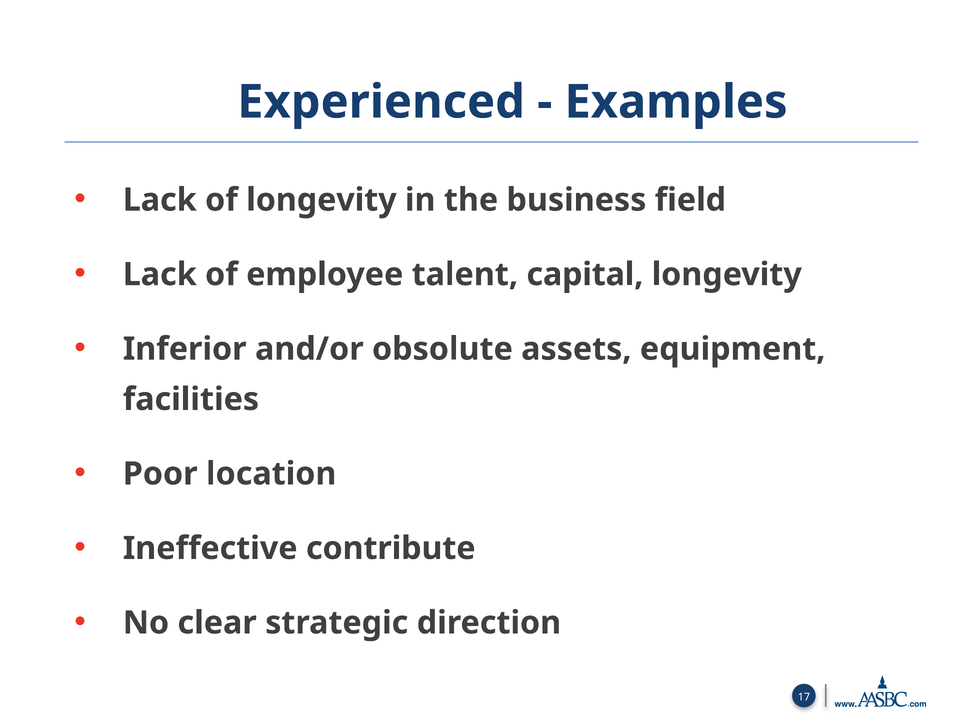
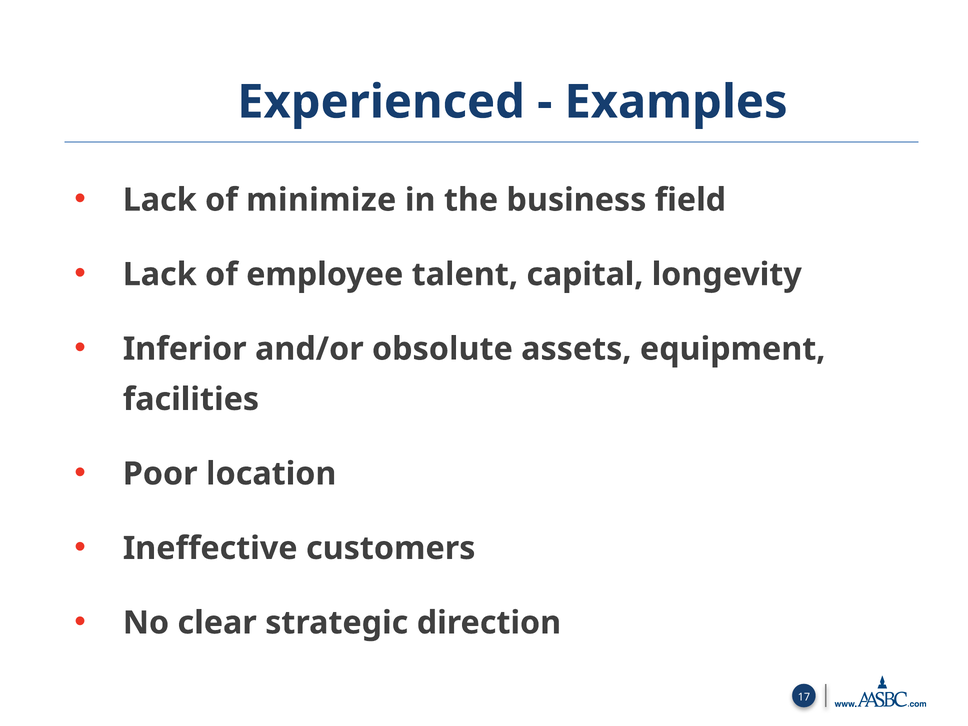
of longevity: longevity -> minimize
contribute: contribute -> customers
